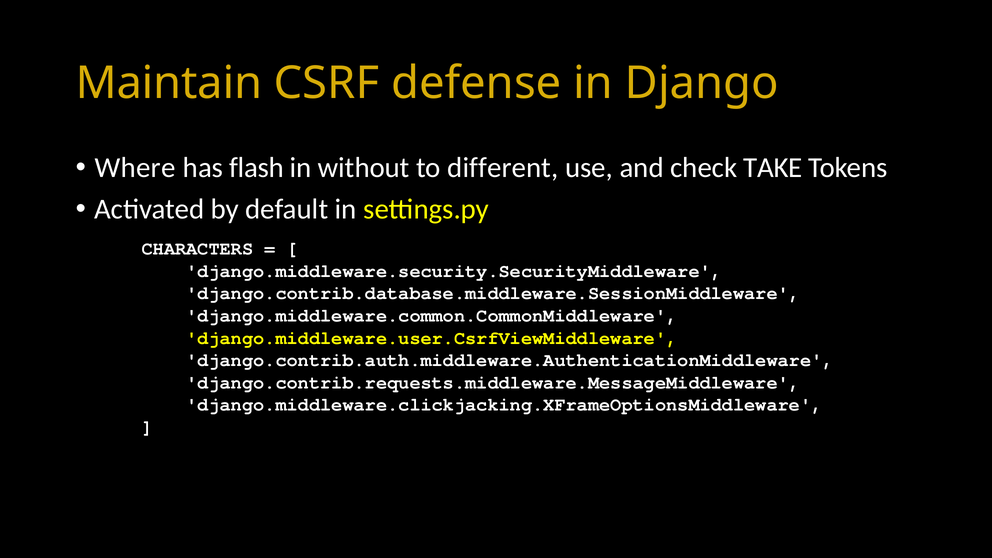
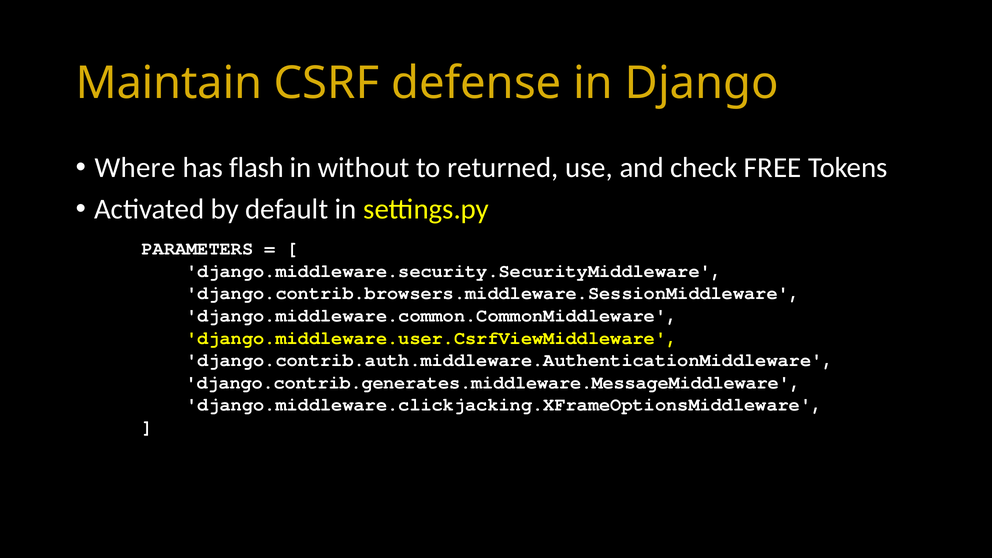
different: different -> returned
TAKE: TAKE -> FREE
CHARACTERS: CHARACTERS -> PARAMETERS
django.contrib.database.middleware.SessionMiddleware: django.contrib.database.middleware.SessionMiddleware -> django.contrib.browsers.middleware.SessionMiddleware
django.contrib.requests.middleware.MessageMiddleware: django.contrib.requests.middleware.MessageMiddleware -> django.contrib.generates.middleware.MessageMiddleware
